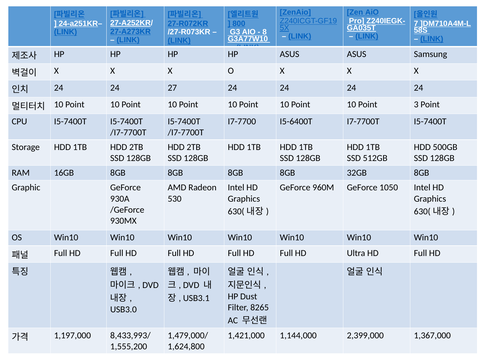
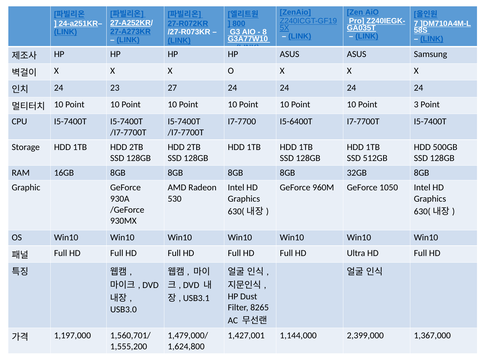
24 at (115, 88): 24 -> 23
1,421,000: 1,421,000 -> 1,427,001
8,433,993/: 8,433,993/ -> 1,560,701/
